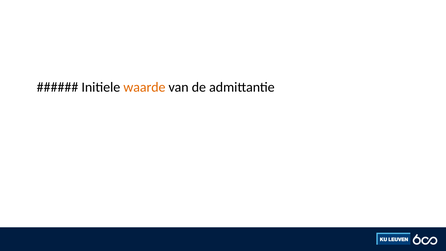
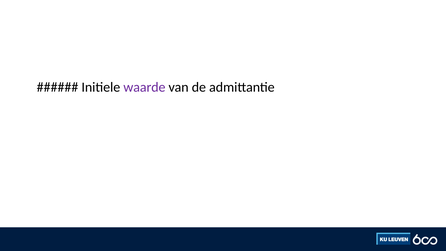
waarde colour: orange -> purple
